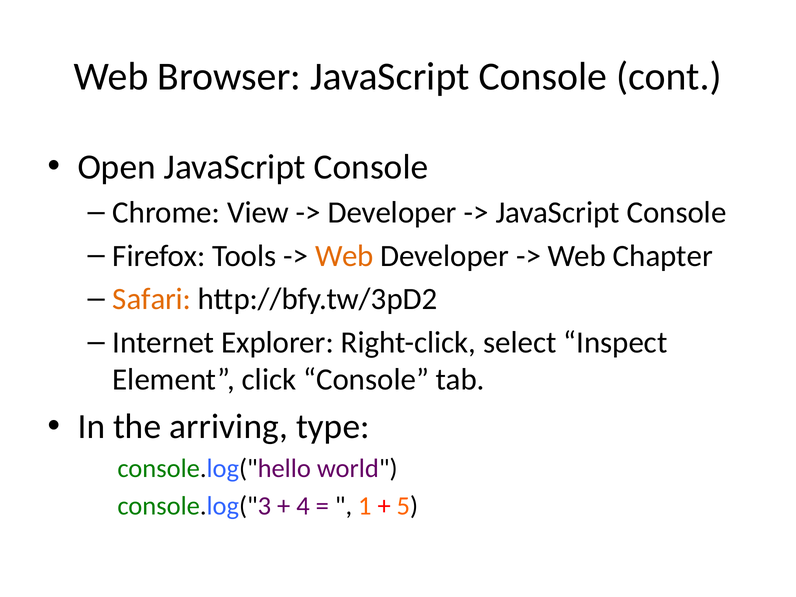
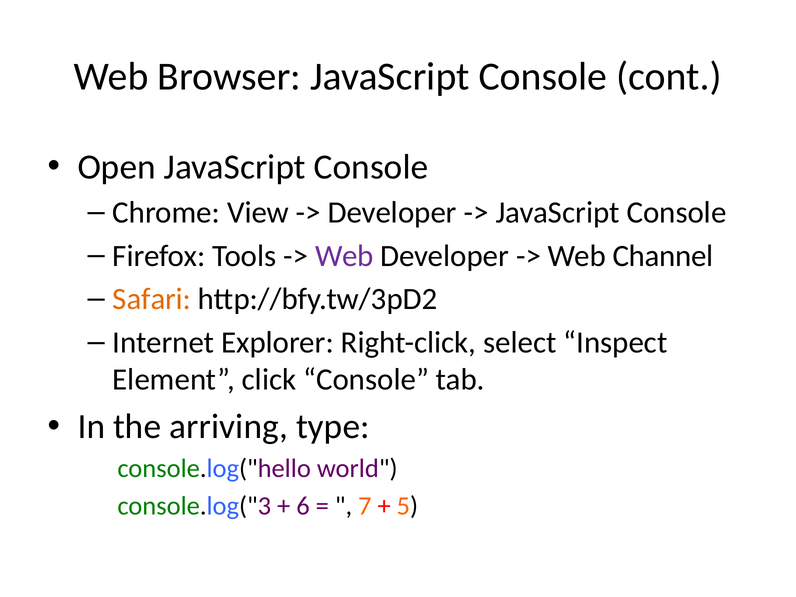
Web at (344, 256) colour: orange -> purple
Chapter: Chapter -> Channel
4: 4 -> 6
1: 1 -> 7
